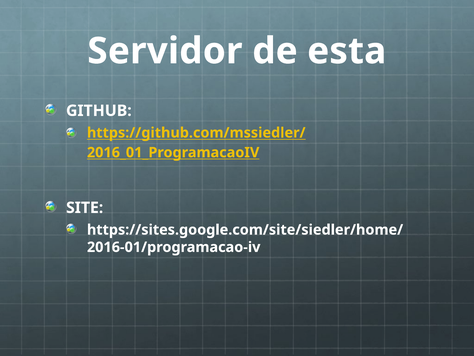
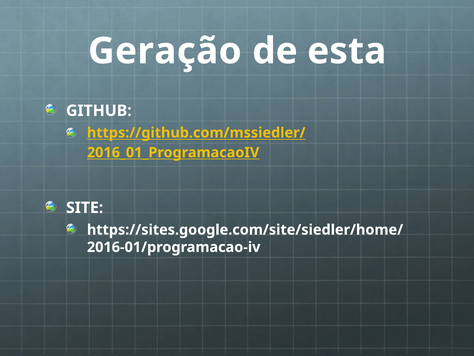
Servidor: Servidor -> Geração
